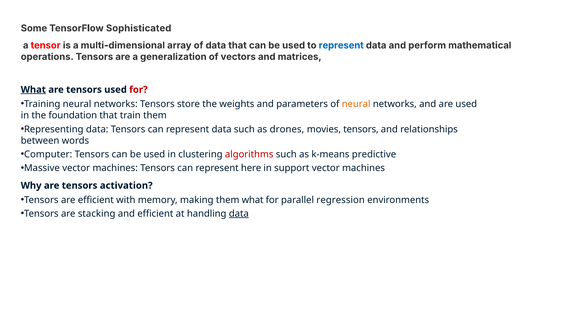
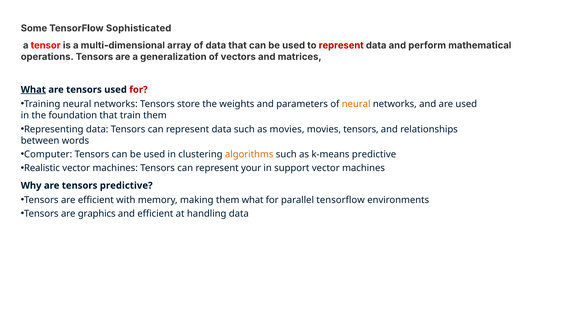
represent at (341, 45) colour: blue -> red
as drones: drones -> movies
algorithms colour: red -> orange
Massive: Massive -> Realistic
here: here -> your
tensors activation: activation -> predictive
parallel regression: regression -> tensorflow
stacking: stacking -> graphics
data at (239, 214) underline: present -> none
